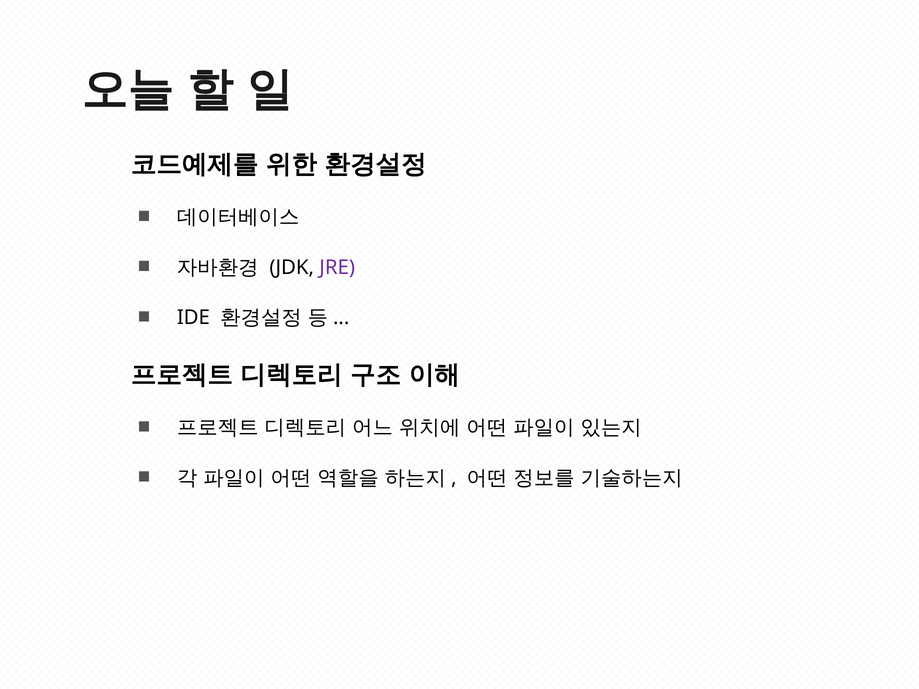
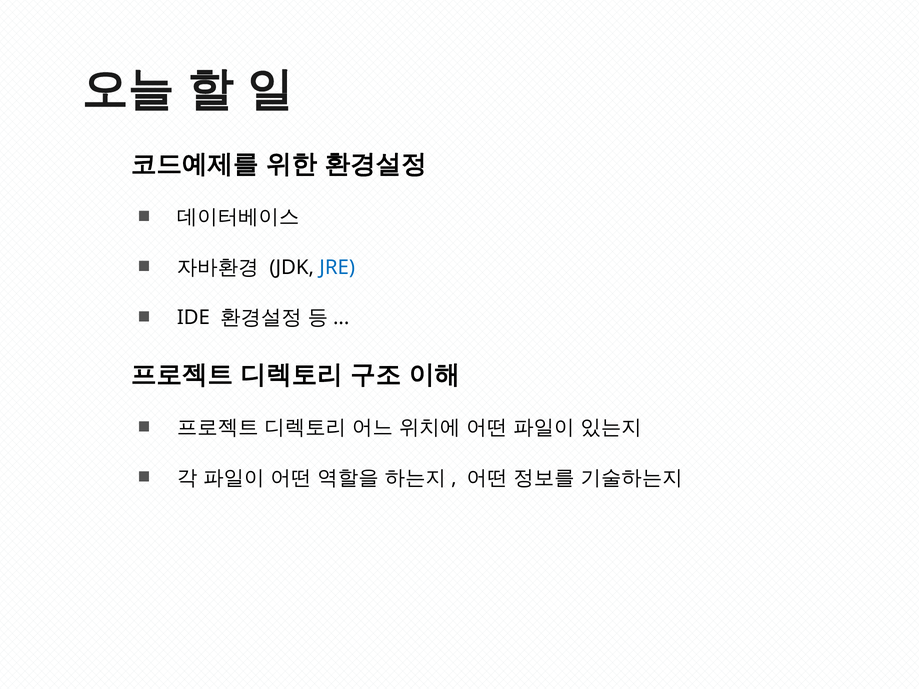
JRE colour: purple -> blue
